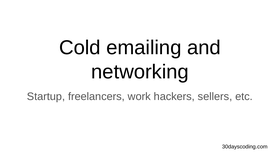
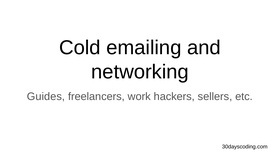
Startup: Startup -> Guides
